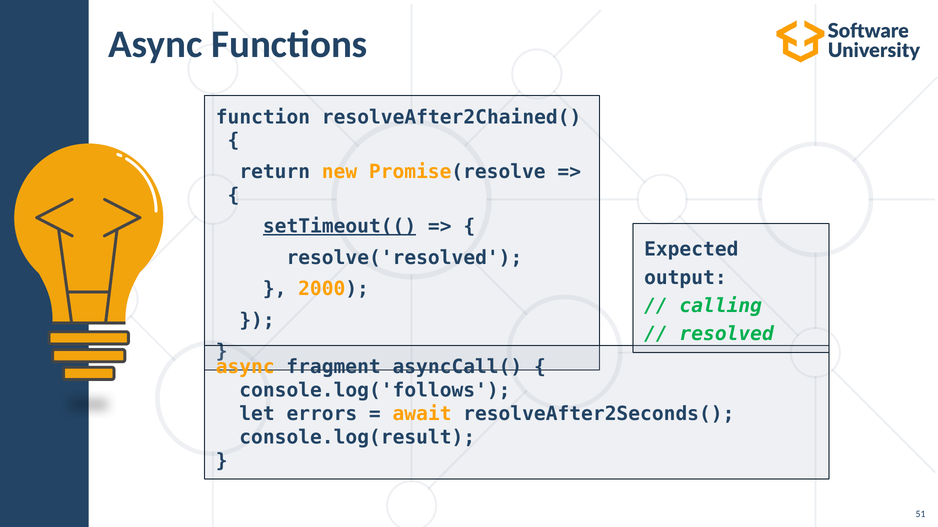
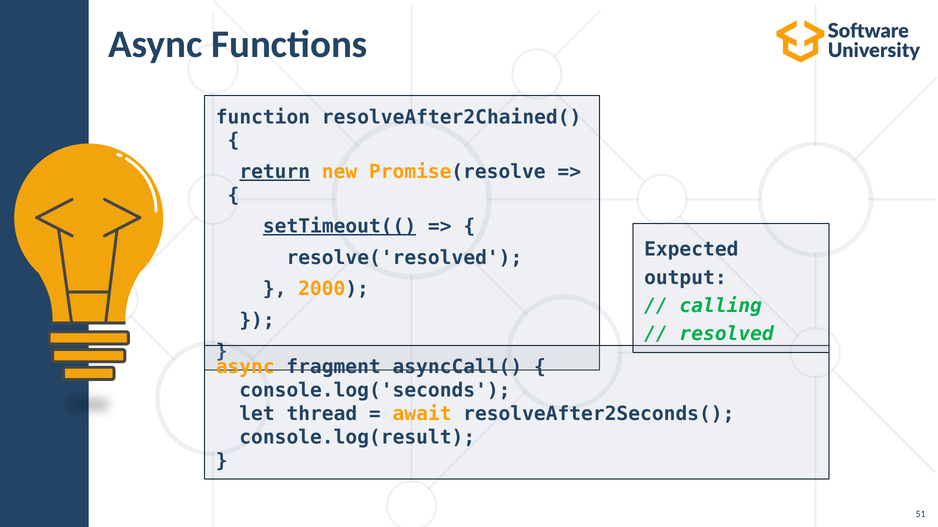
return underline: none -> present
console.log('follows: console.log('follows -> console.log('seconds
errors: errors -> thread
